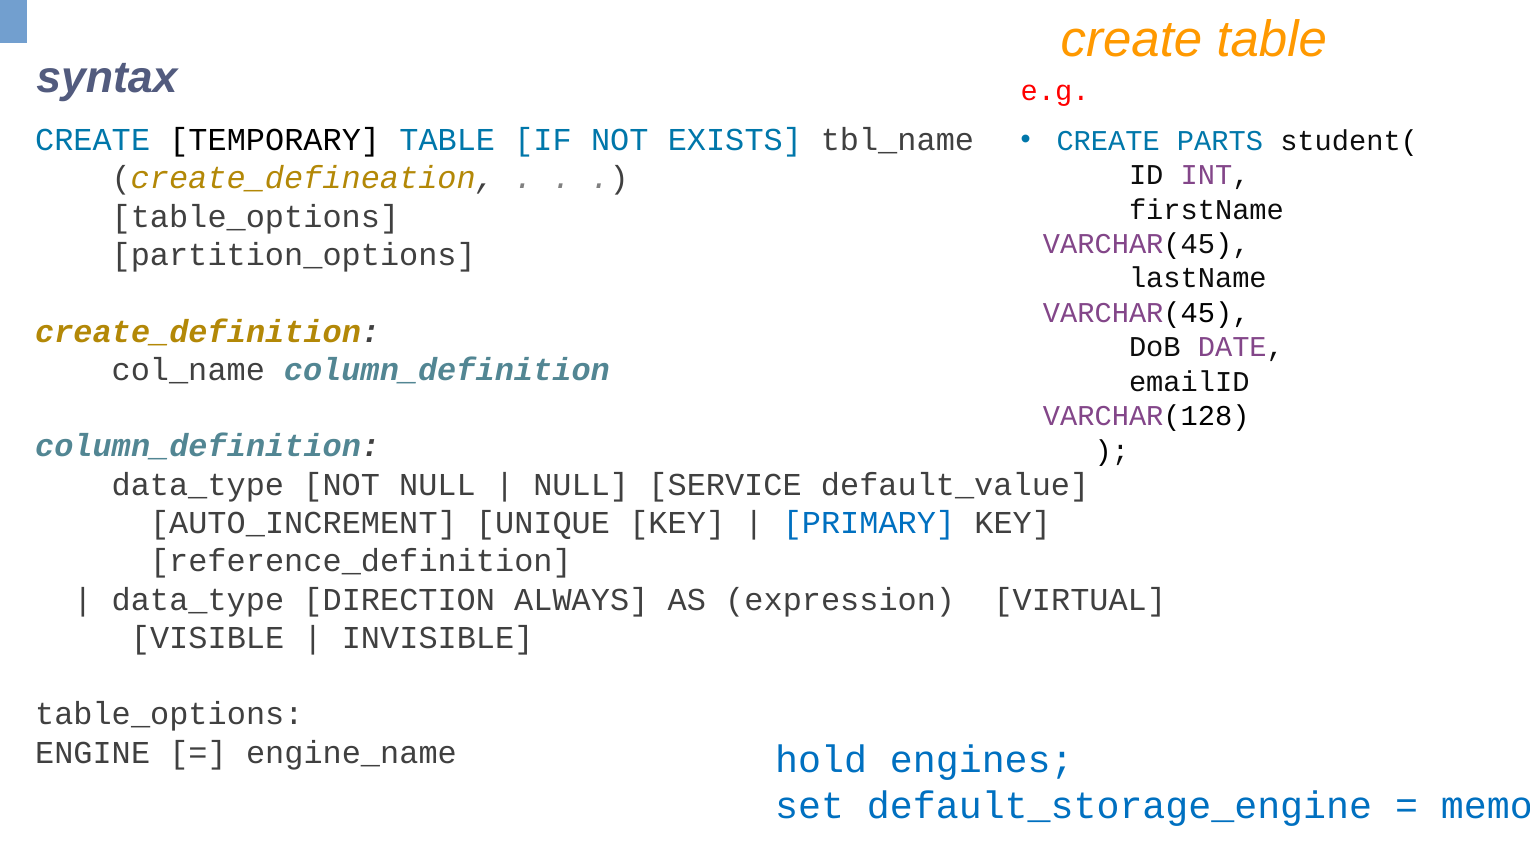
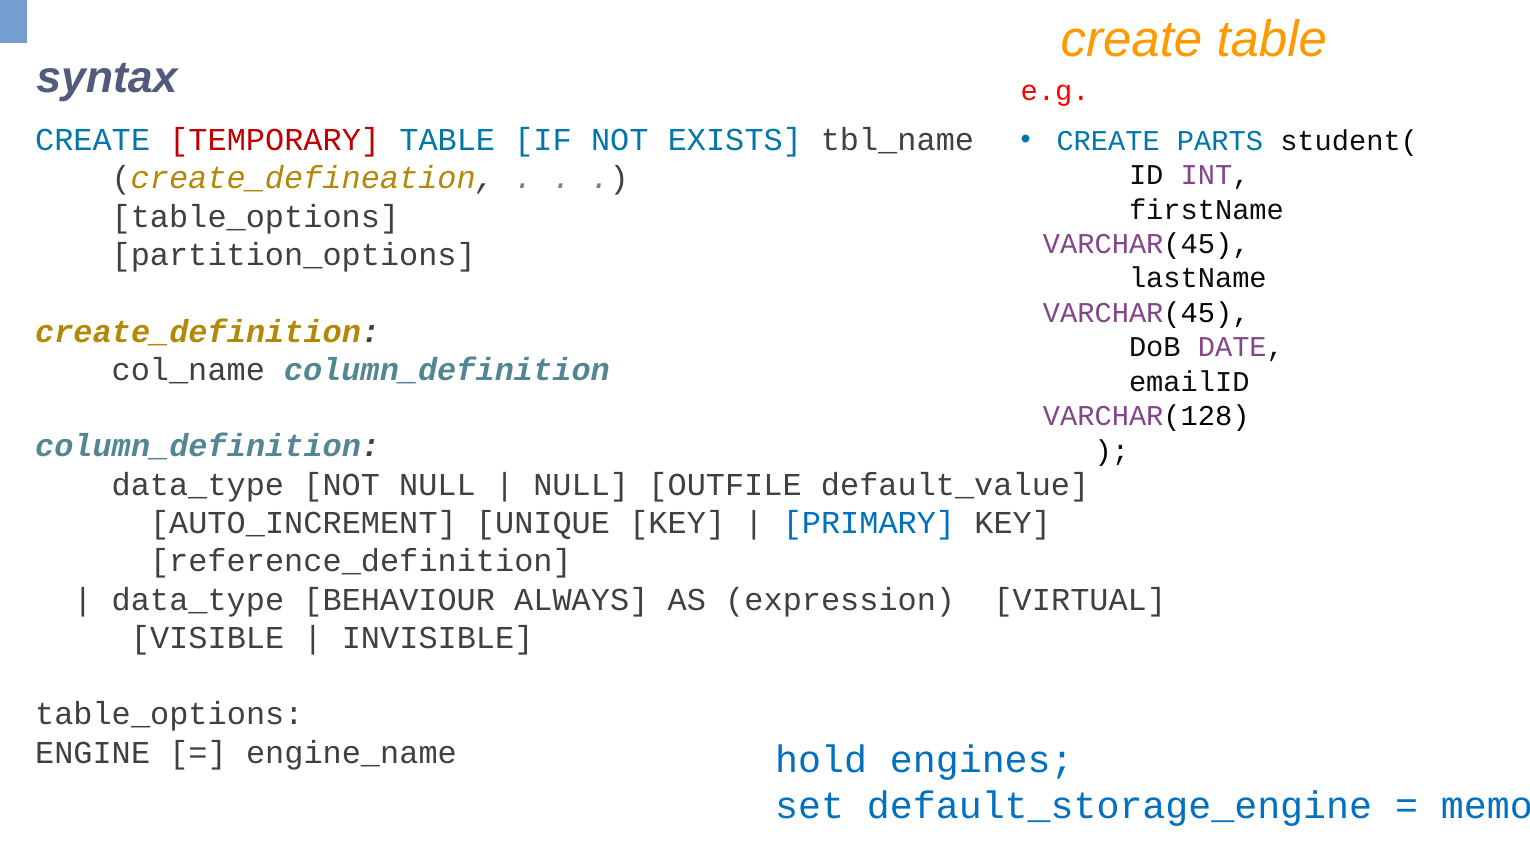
TEMPORARY colour: black -> red
SERVICE: SERVICE -> OUTFILE
DIRECTION: DIRECTION -> BEHAVIOUR
